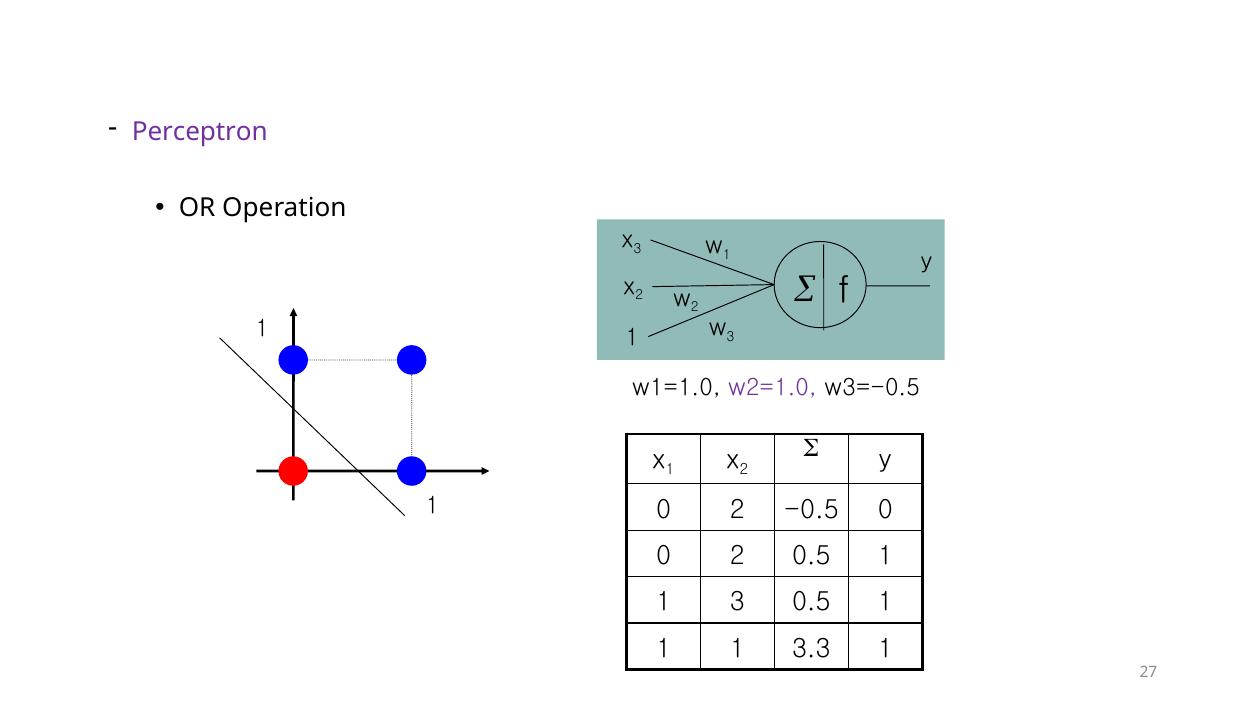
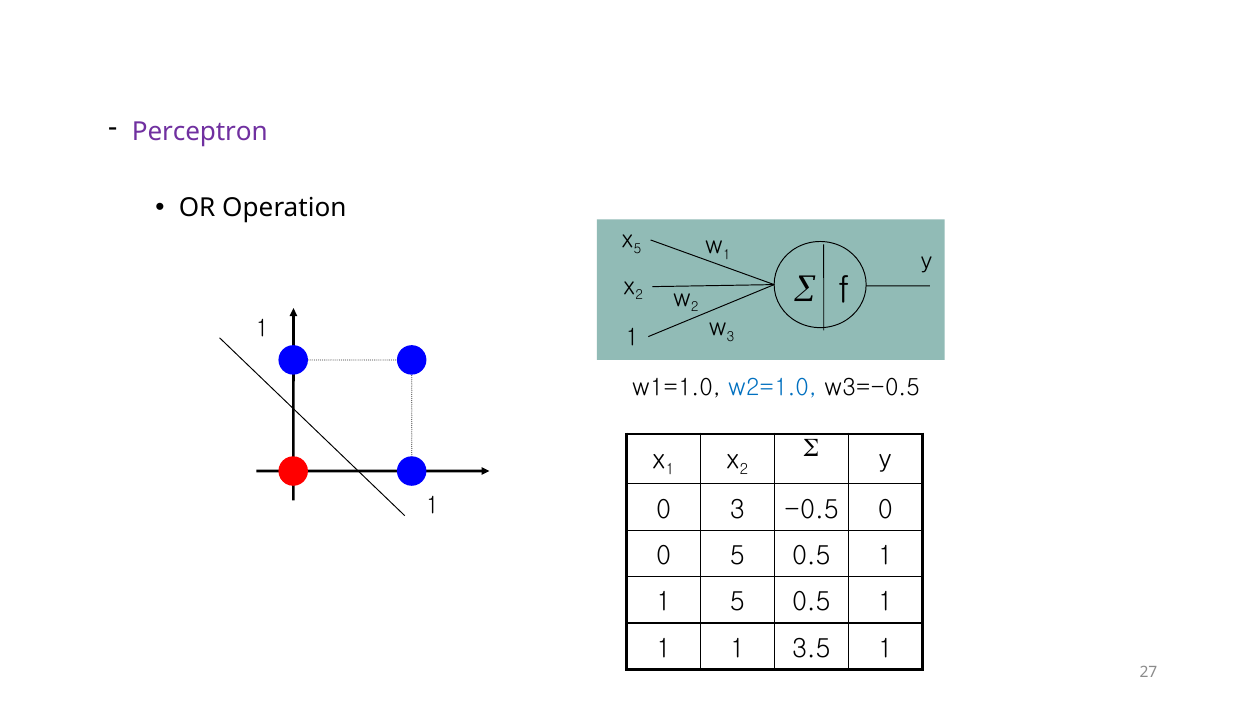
3 at (637, 249): 3 -> 5
w2=1.0 colour: purple -> blue
2 at (737, 509): 2 -> 3
2 at (737, 556): 2 -> 5
1 3: 3 -> 5
3.3: 3.3 -> 3.5
